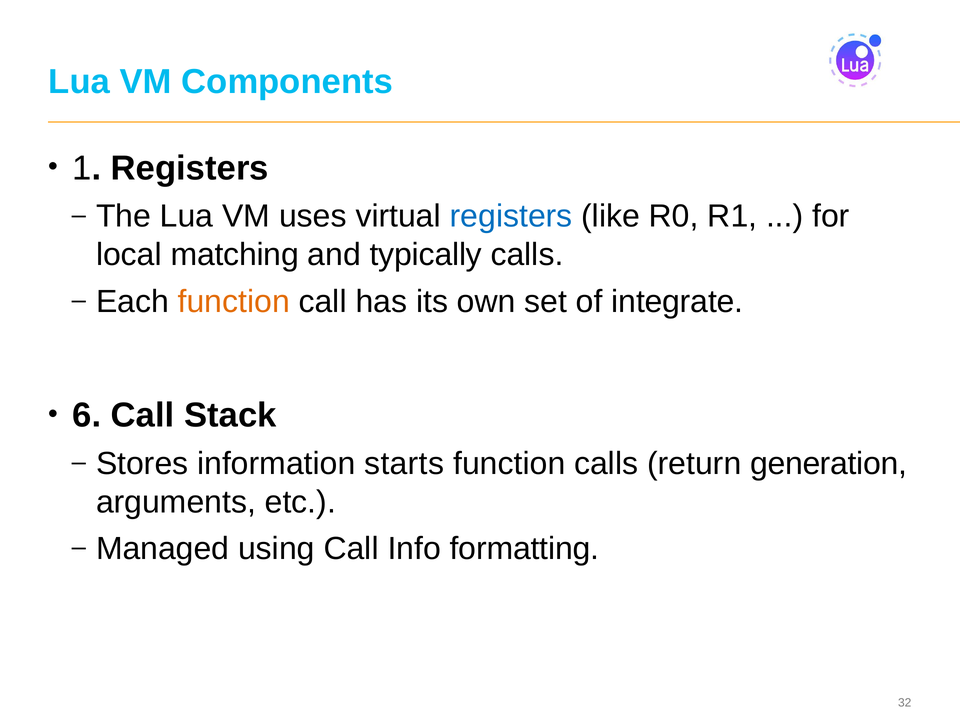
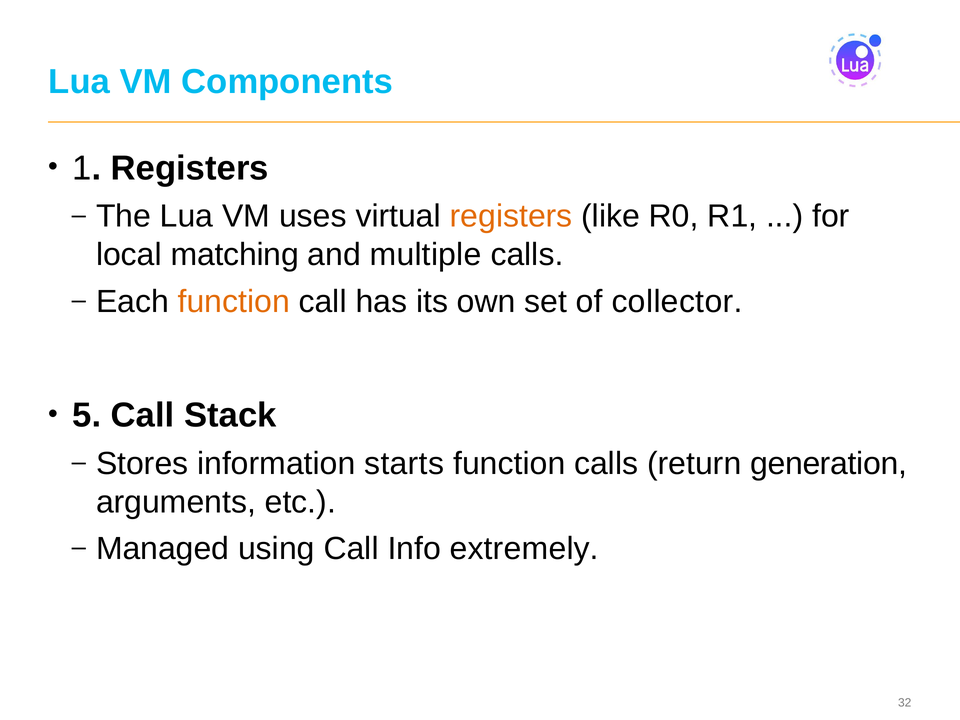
registers at (511, 216) colour: blue -> orange
typically: typically -> multiple
integrate: integrate -> collector
6: 6 -> 5
formatting: formatting -> extremely
